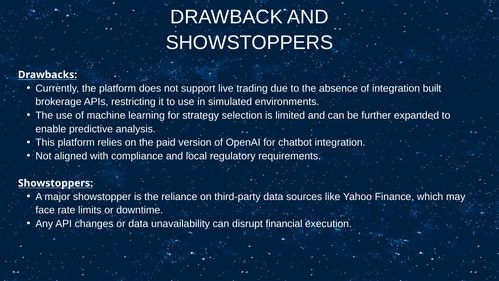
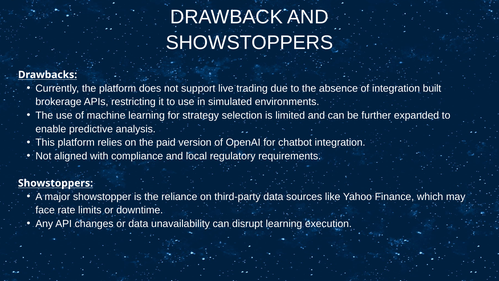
disrupt financial: financial -> learning
